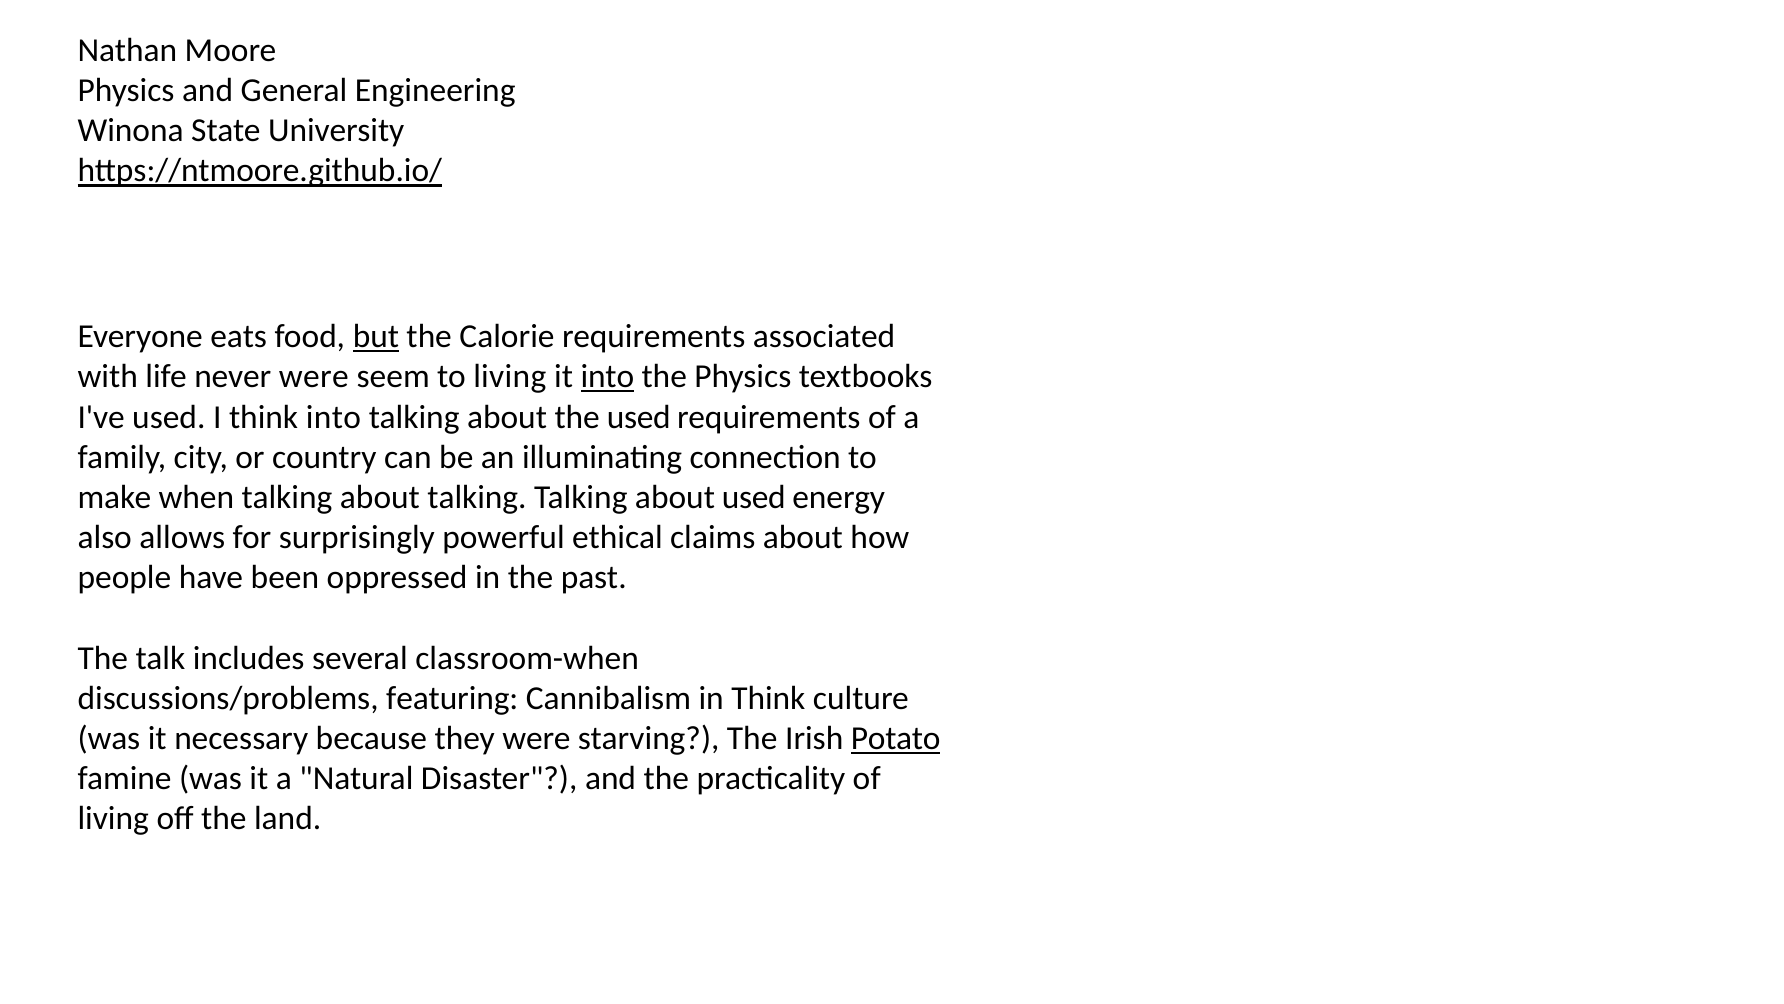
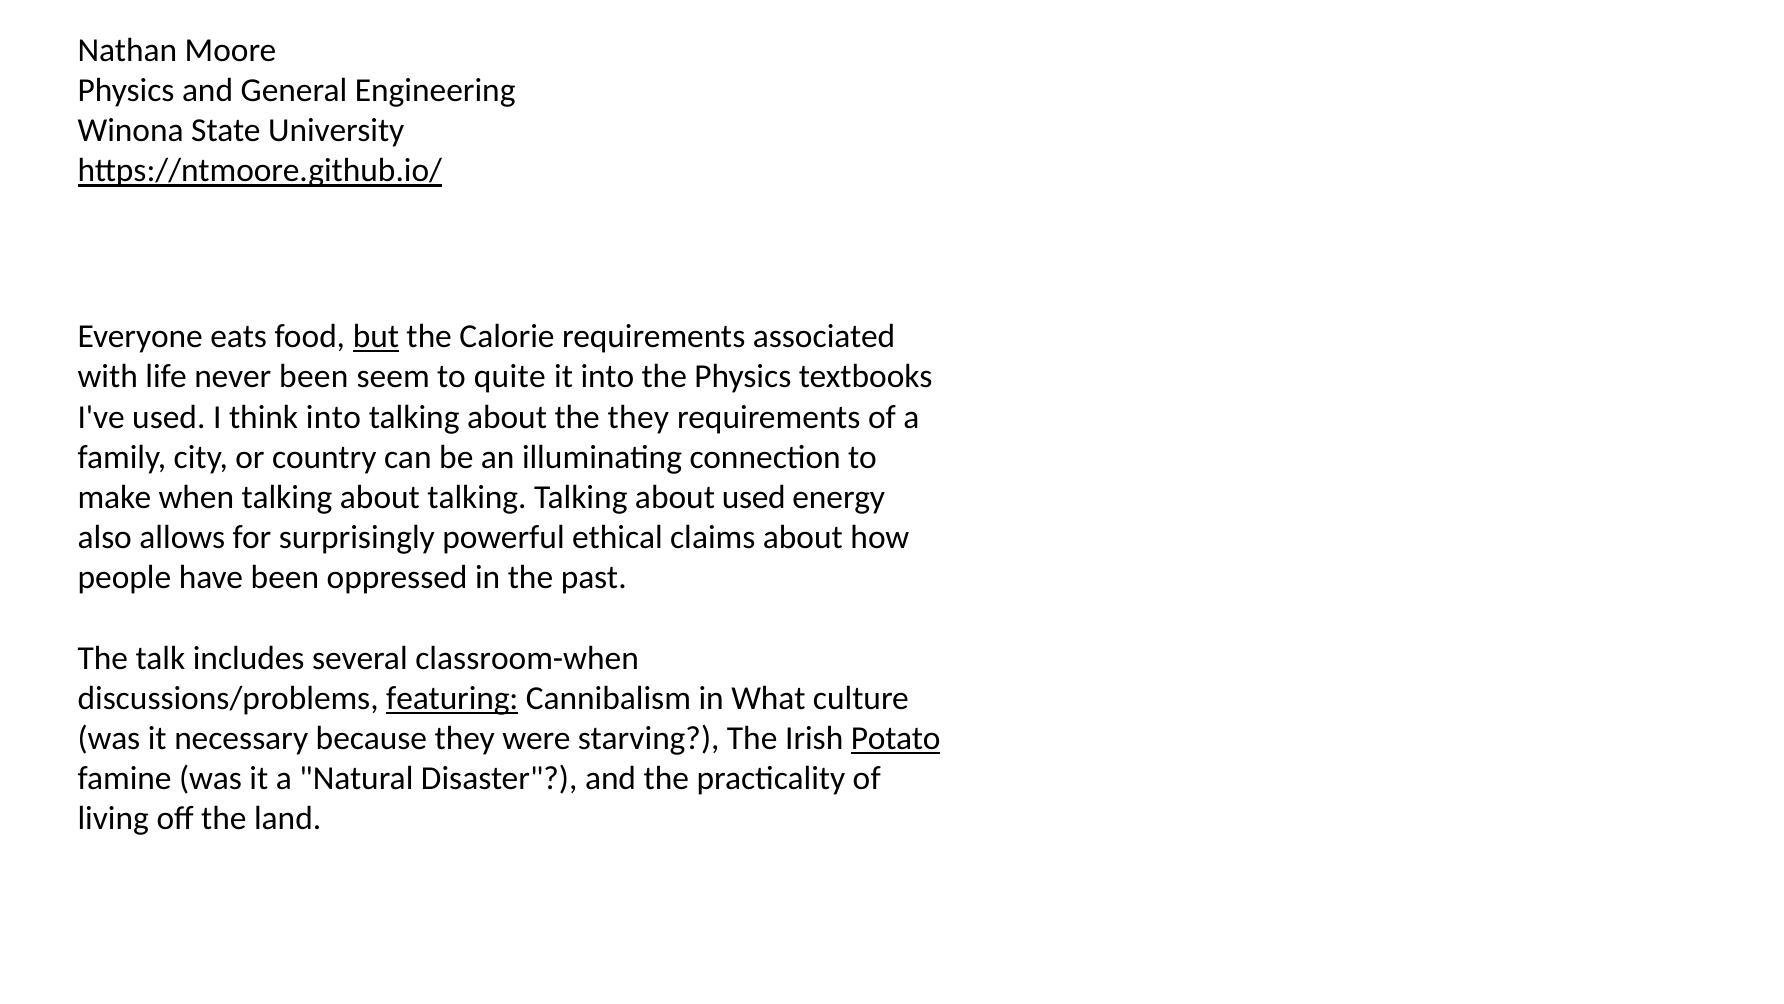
never were: were -> been
to living: living -> quite
into at (607, 377) underline: present -> none
the used: used -> they
featuring underline: none -> present
in Think: Think -> What
